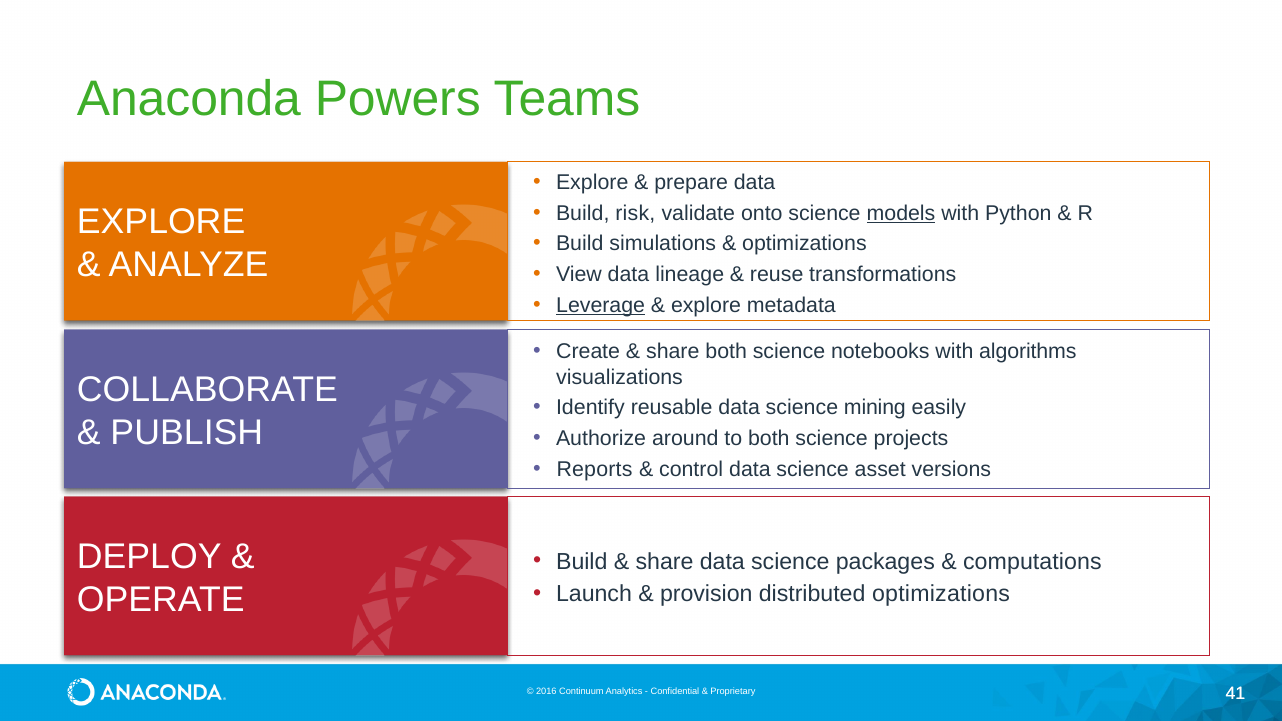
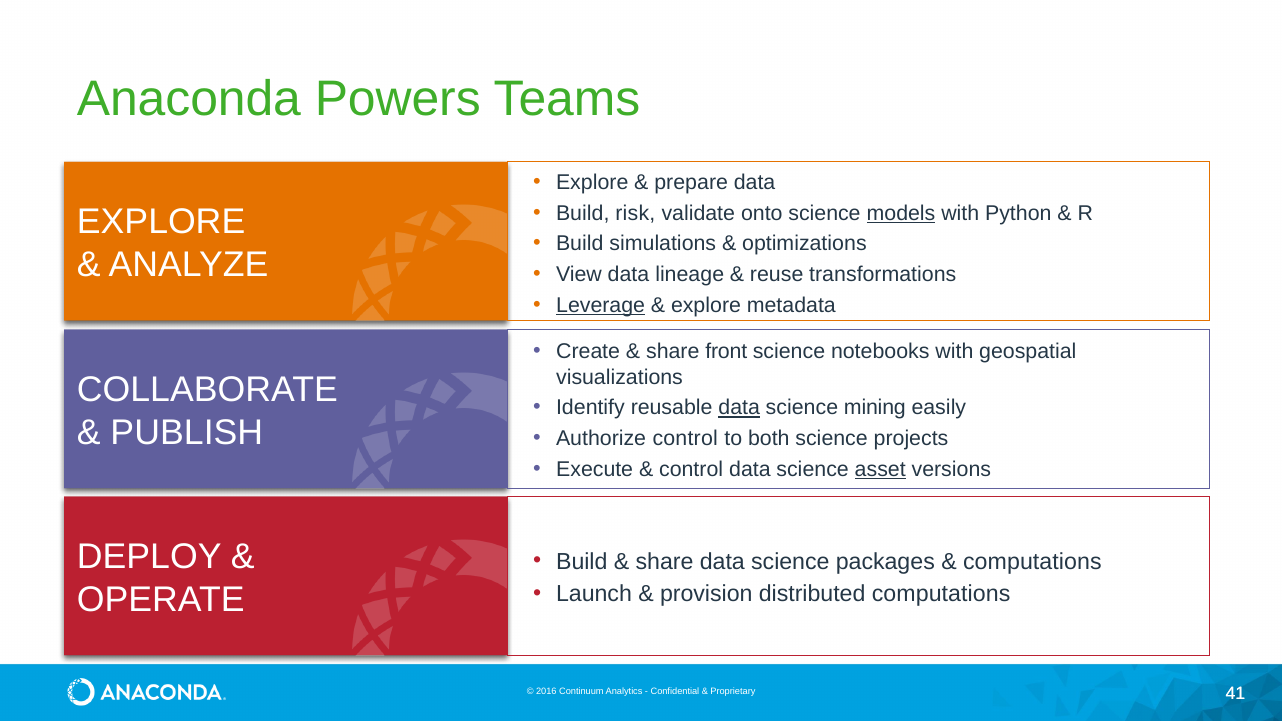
share both: both -> front
algorithms: algorithms -> geospatial
data at (739, 408) underline: none -> present
Authorize around: around -> control
Reports: Reports -> Execute
asset underline: none -> present
distributed optimizations: optimizations -> computations
